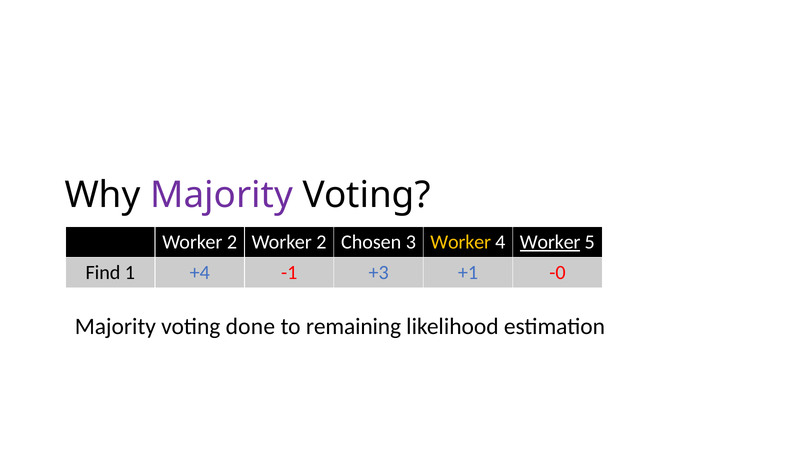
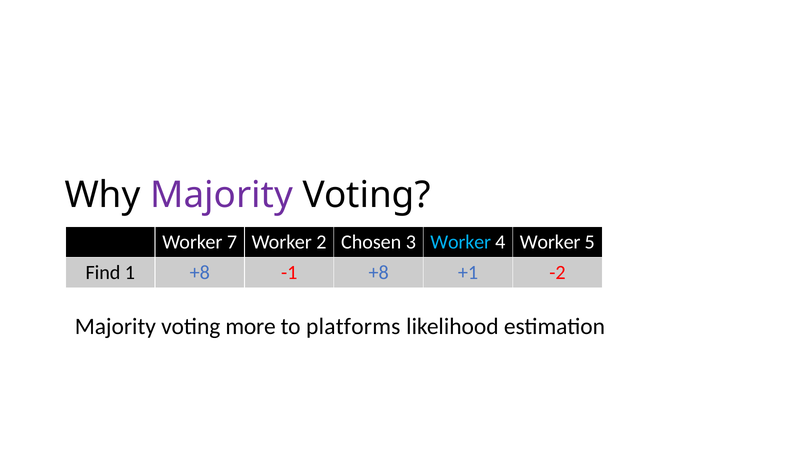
2 at (232, 242): 2 -> 7
Worker at (461, 242) colour: yellow -> light blue
Worker at (550, 242) underline: present -> none
1 +4: +4 -> +8
-1 +3: +3 -> +8
-0: -0 -> -2
done: done -> more
remaining: remaining -> platforms
